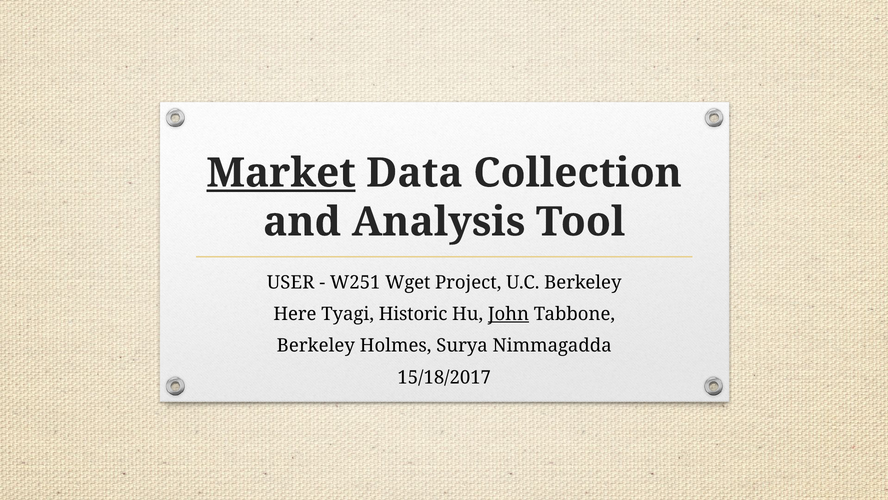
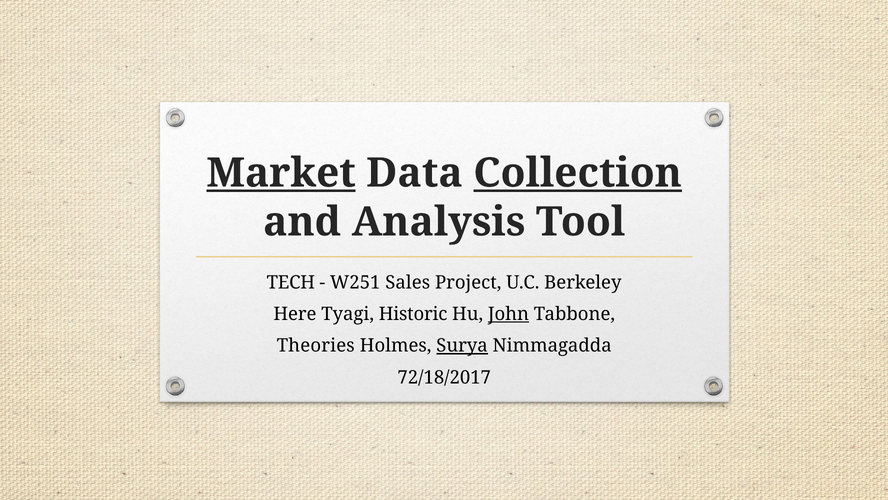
Collection underline: none -> present
USER: USER -> TECH
Wget: Wget -> Sales
Berkeley at (316, 345): Berkeley -> Theories
Surya underline: none -> present
15/18/2017: 15/18/2017 -> 72/18/2017
